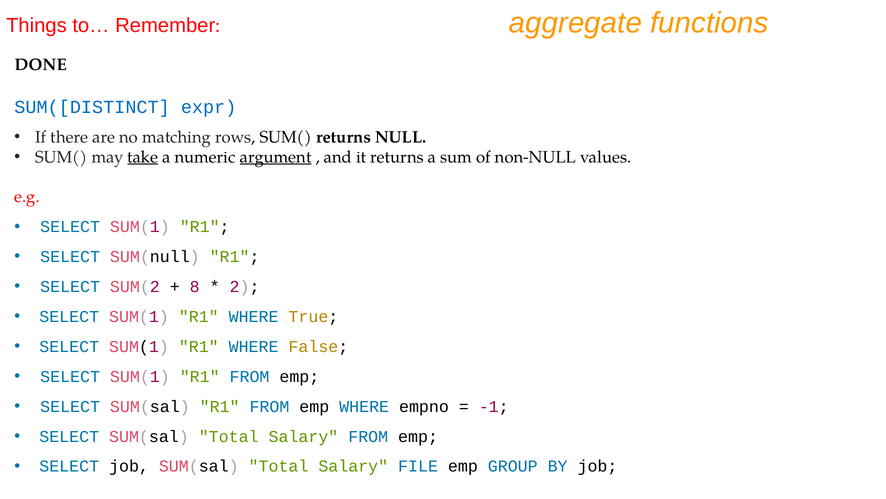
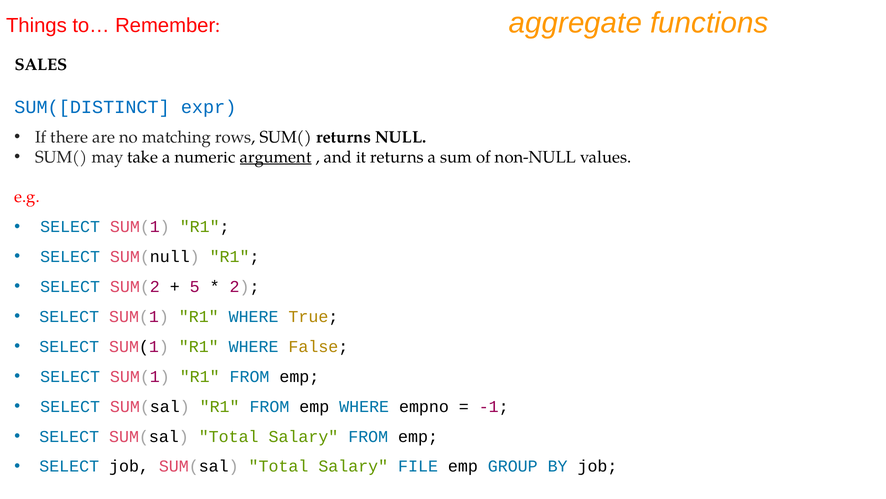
DONE: DONE -> SALES
take underline: present -> none
8: 8 -> 5
